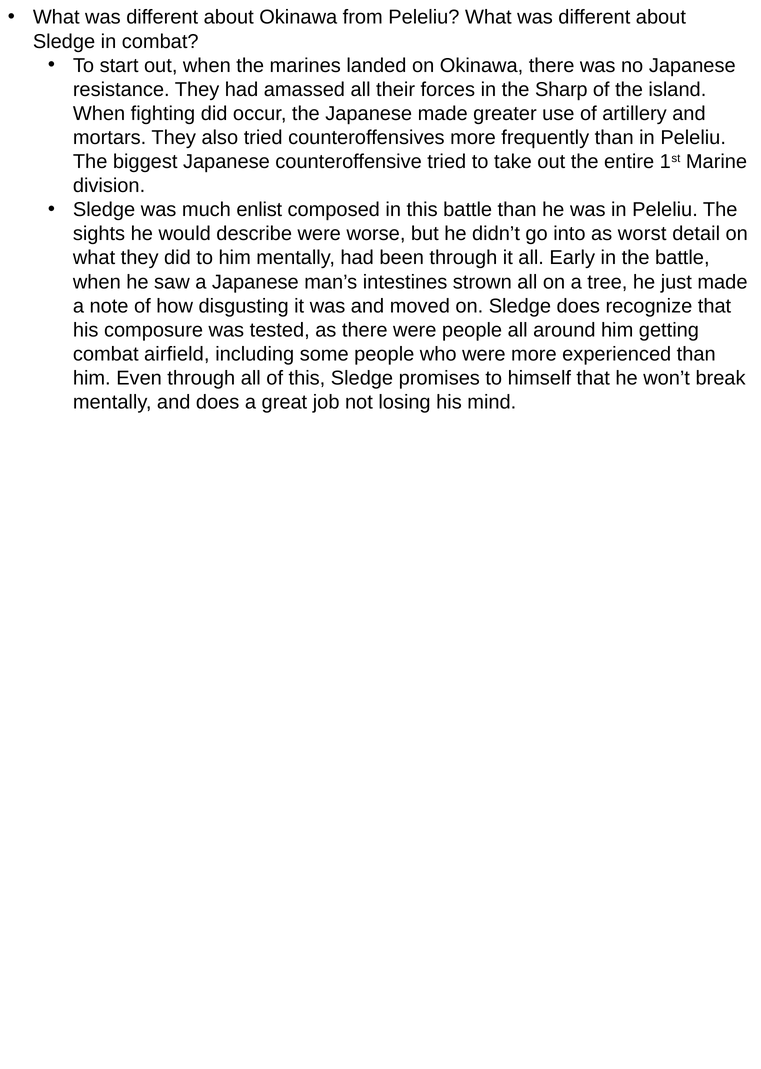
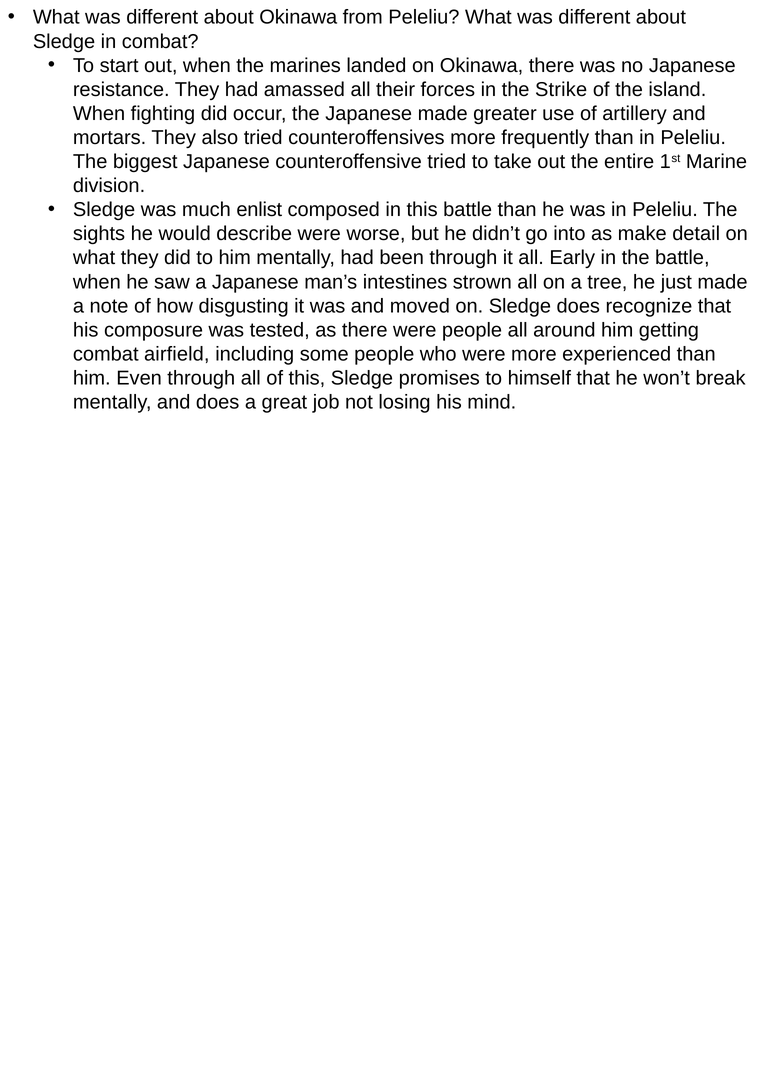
Sharp: Sharp -> Strike
worst: worst -> make
